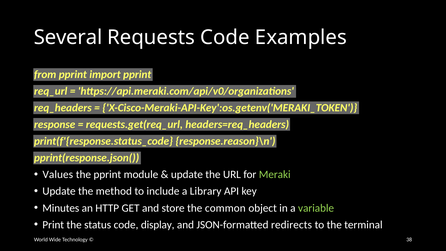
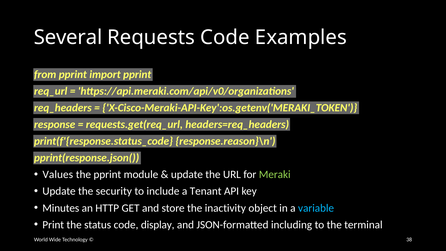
method: method -> security
Library: Library -> Tenant
common: common -> inactivity
variable colour: light green -> light blue
redirects: redirects -> including
